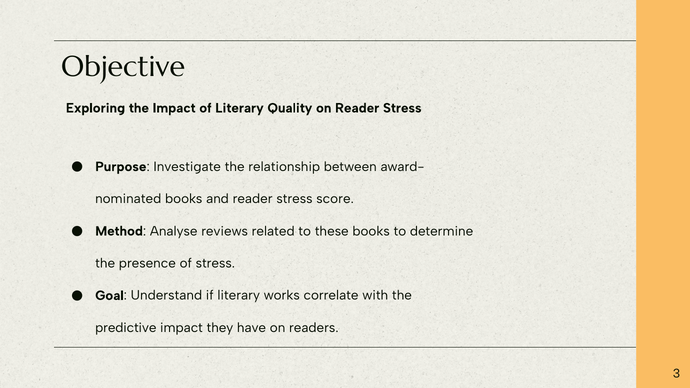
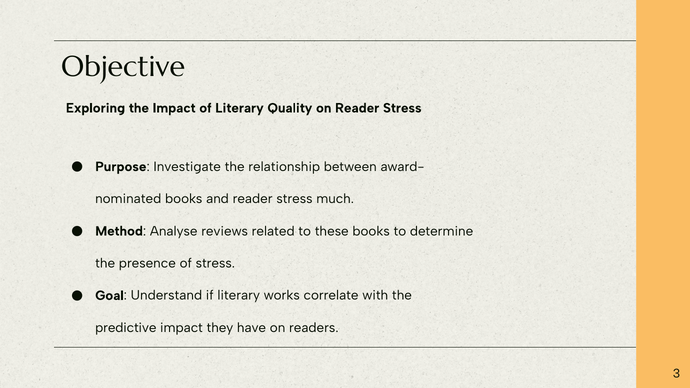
score: score -> much
